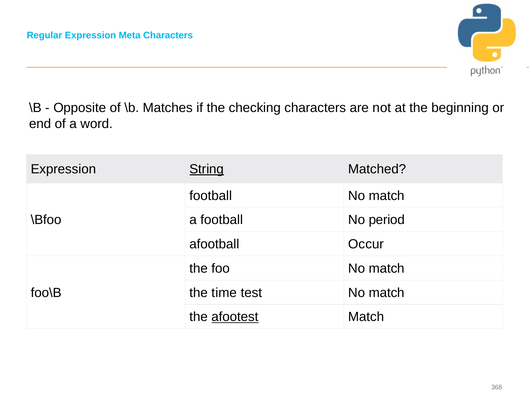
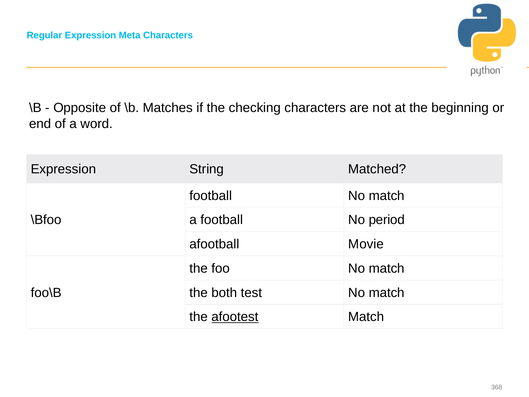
String underline: present -> none
Occur: Occur -> Movie
time: time -> both
